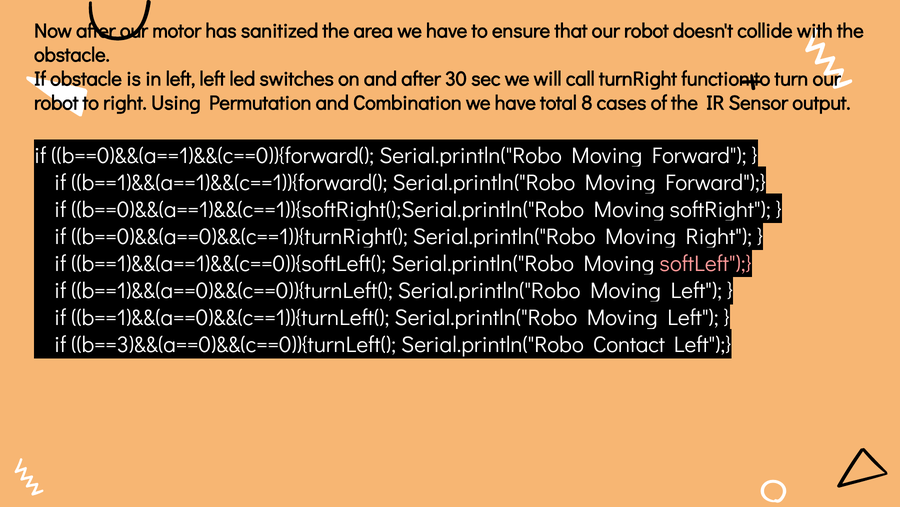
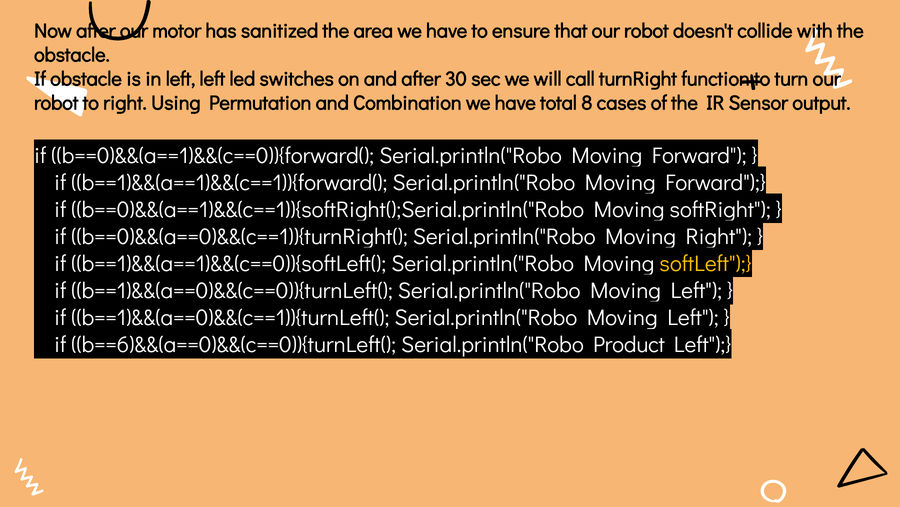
softLeft colour: pink -> yellow
b==3)&&(a==0)&&(c==0)){turnLeft(: b==3)&&(a==0)&&(c==0)){turnLeft( -> b==6)&&(a==0)&&(c==0)){turnLeft(
Contact: Contact -> Product
